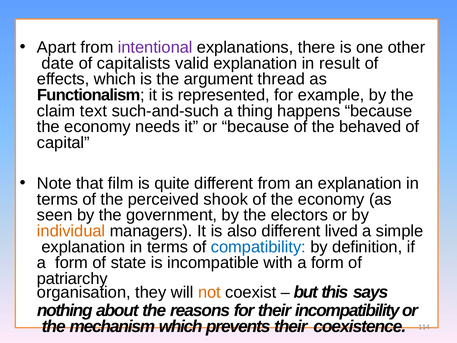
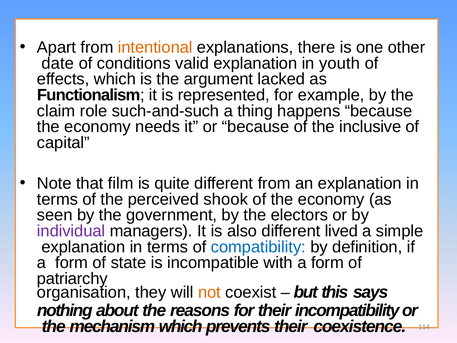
intentional colour: purple -> orange
capitalists: capitalists -> conditions
result: result -> youth
thread: thread -> lacked
text: text -> role
behaved: behaved -> inclusive
individual colour: orange -> purple
